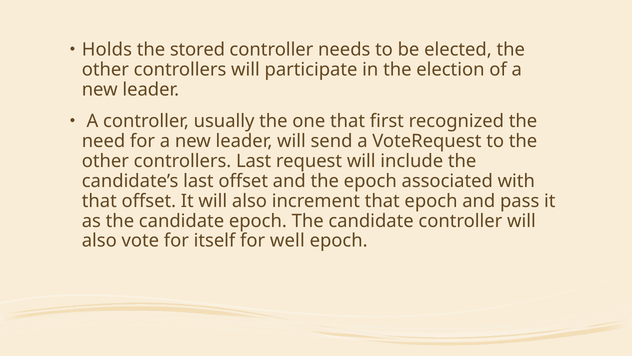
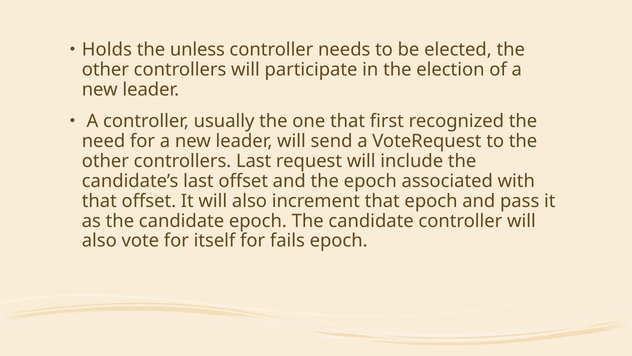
stored: stored -> unless
well: well -> fails
